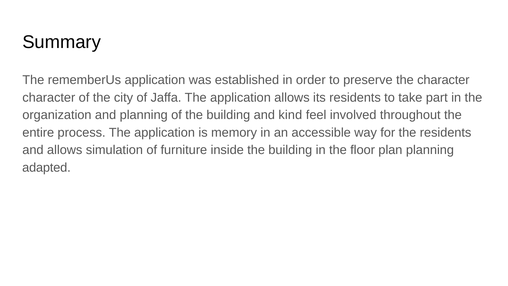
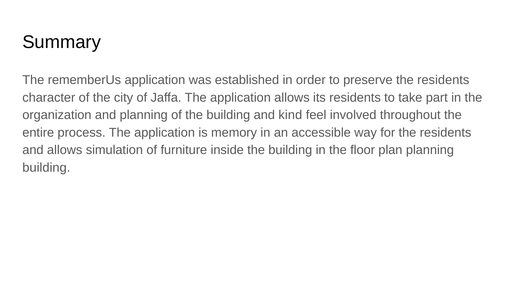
preserve the character: character -> residents
adapted at (46, 167): adapted -> building
